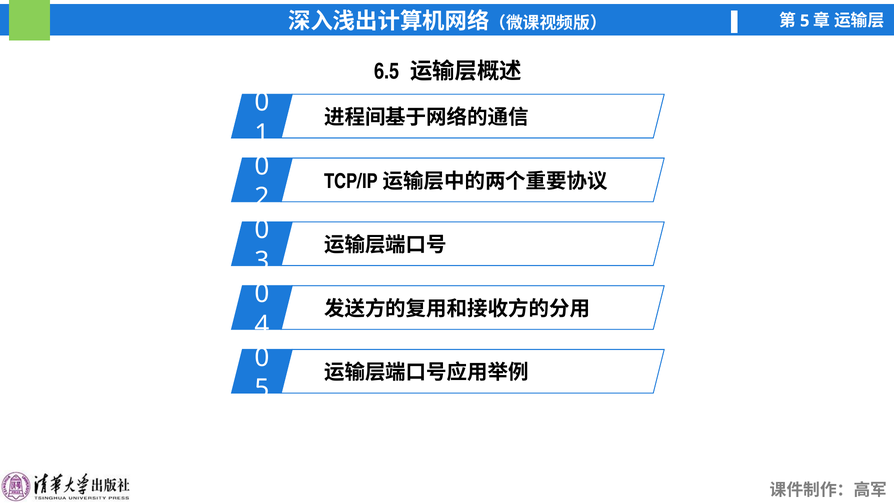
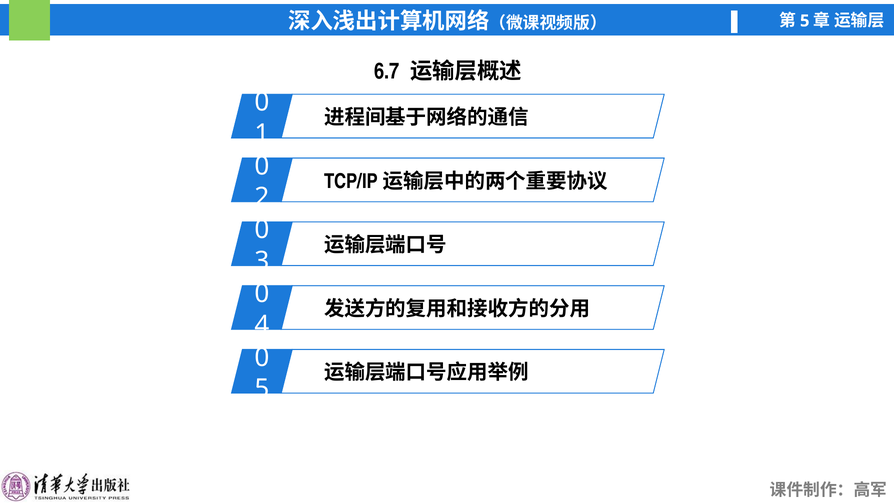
6.5: 6.5 -> 6.7
